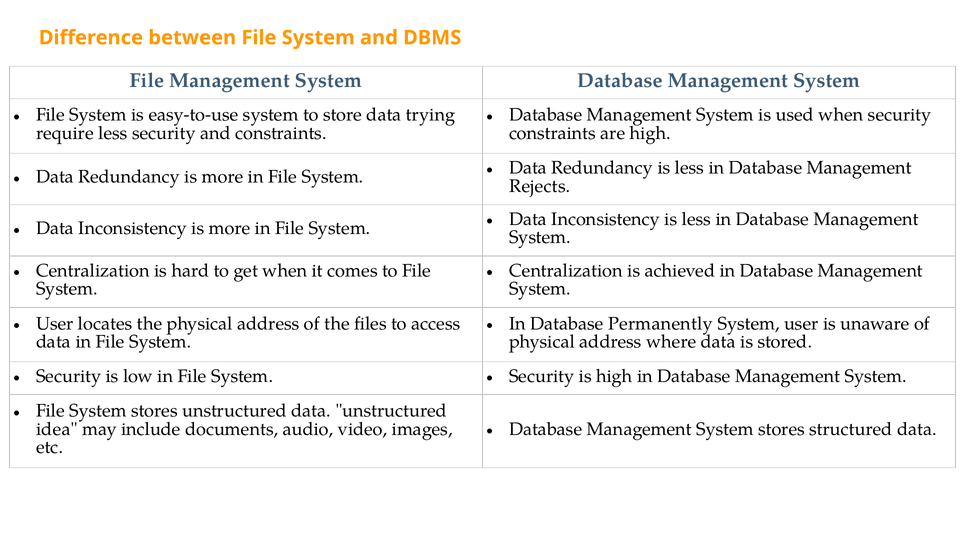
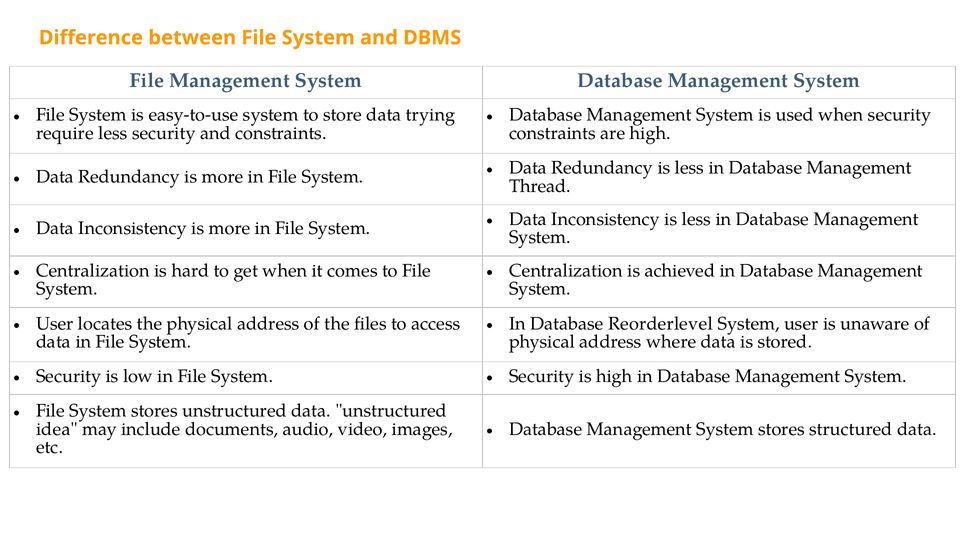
Rejects: Rejects -> Thread
Permanently: Permanently -> Reorderlevel
